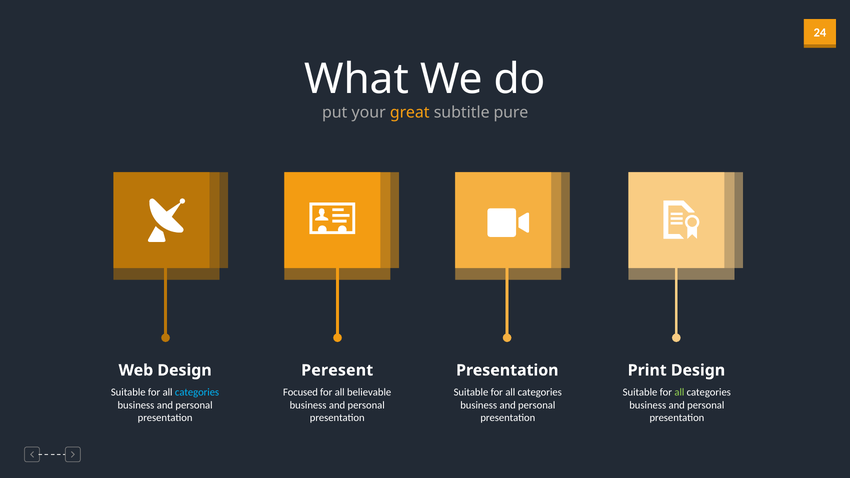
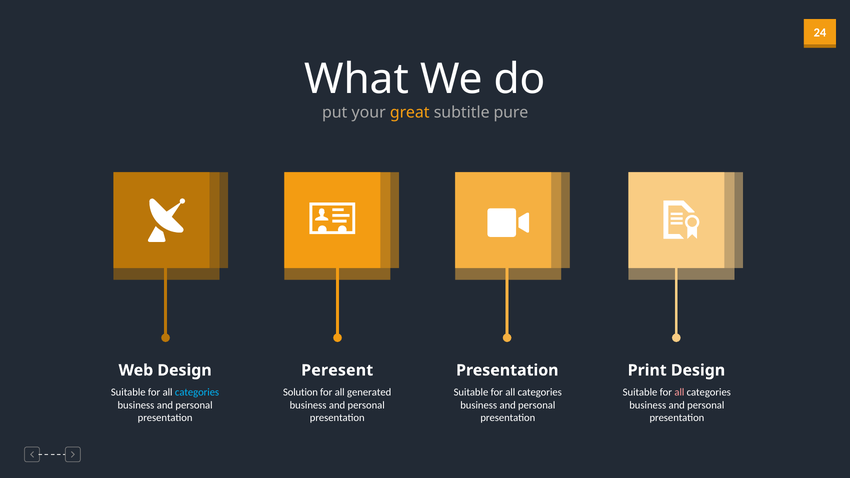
Focused: Focused -> Solution
believable: believable -> generated
all at (679, 393) colour: light green -> pink
